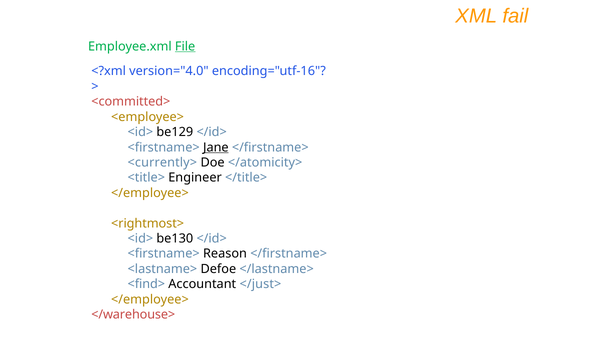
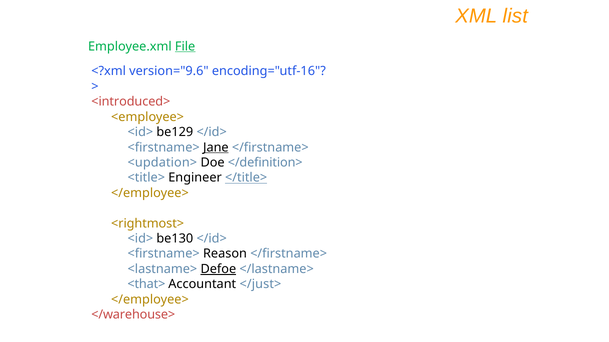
fail: fail -> list
version="4.0: version="4.0 -> version="9.6
<committed>: <committed> -> <introduced>
<currently>: <currently> -> <updation>
</atomicity>: </atomicity> -> </definition>
</title> underline: none -> present
Defoe underline: none -> present
<find>: <find> -> <that>
